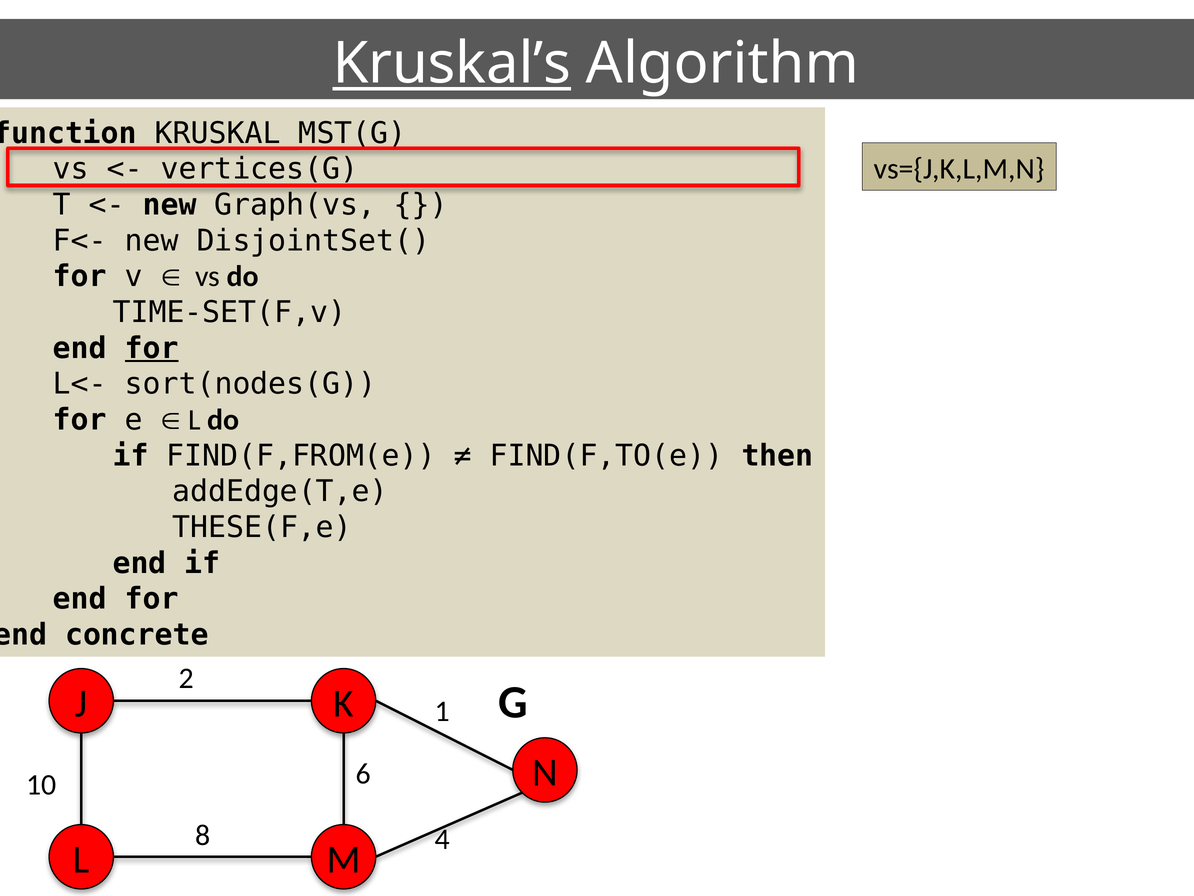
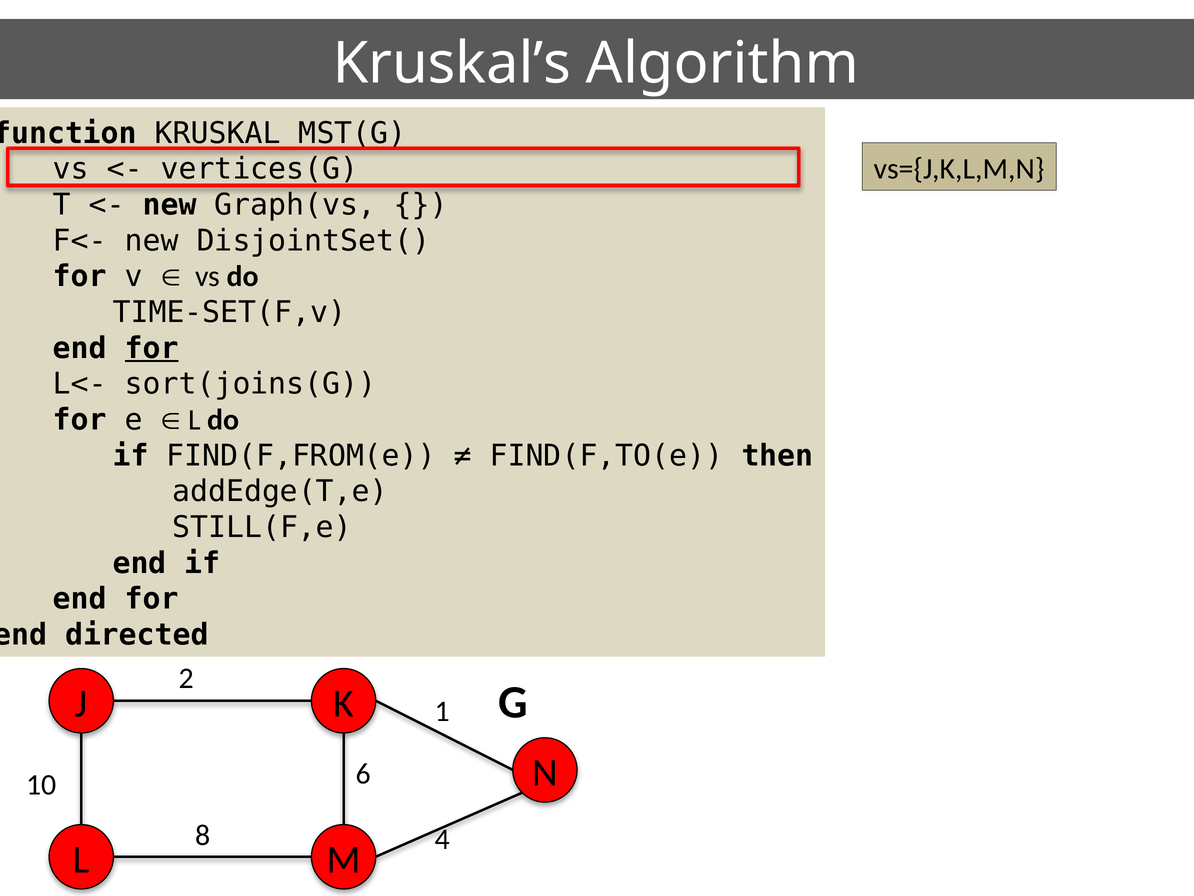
Kruskal’s underline: present -> none
sort(nodes(G: sort(nodes(G -> sort(joins(G
THESE(F,e: THESE(F,e -> STILL(F,e
concrete: concrete -> directed
